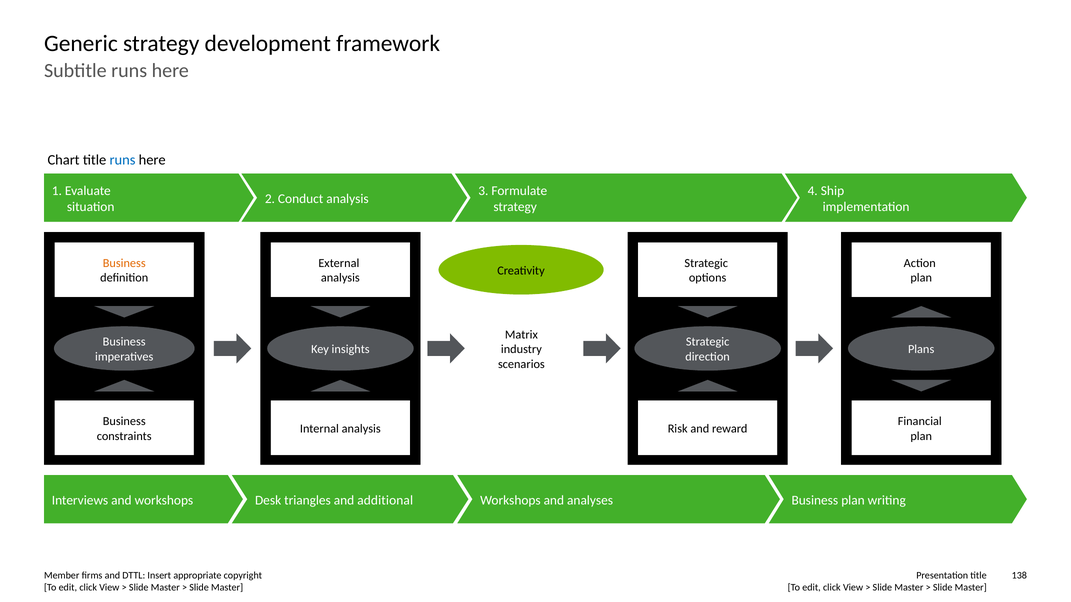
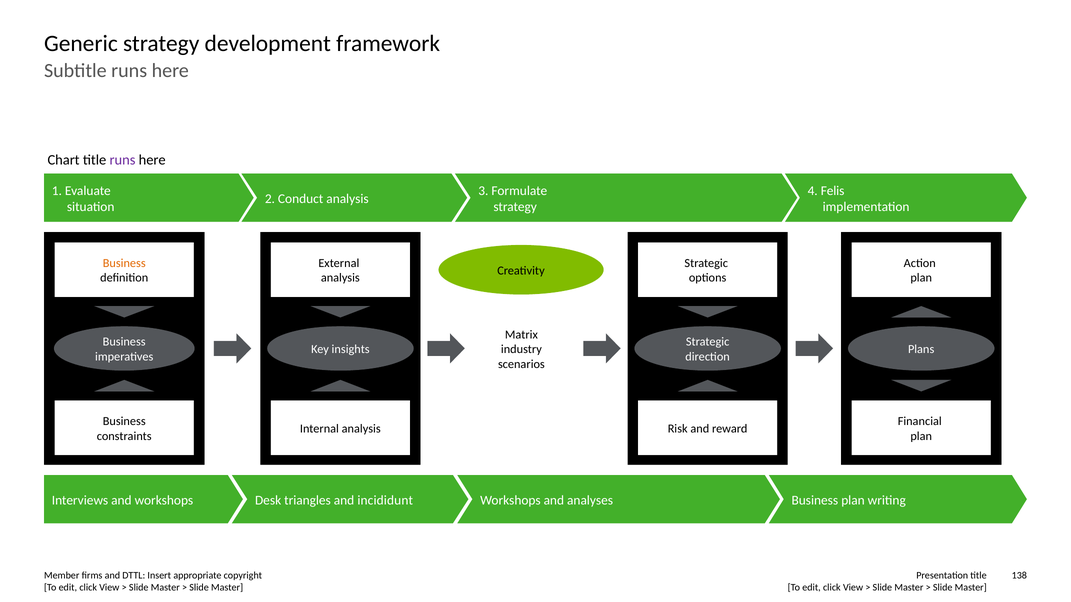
runs at (122, 160) colour: blue -> purple
Ship: Ship -> Felis
additional: additional -> incididunt
